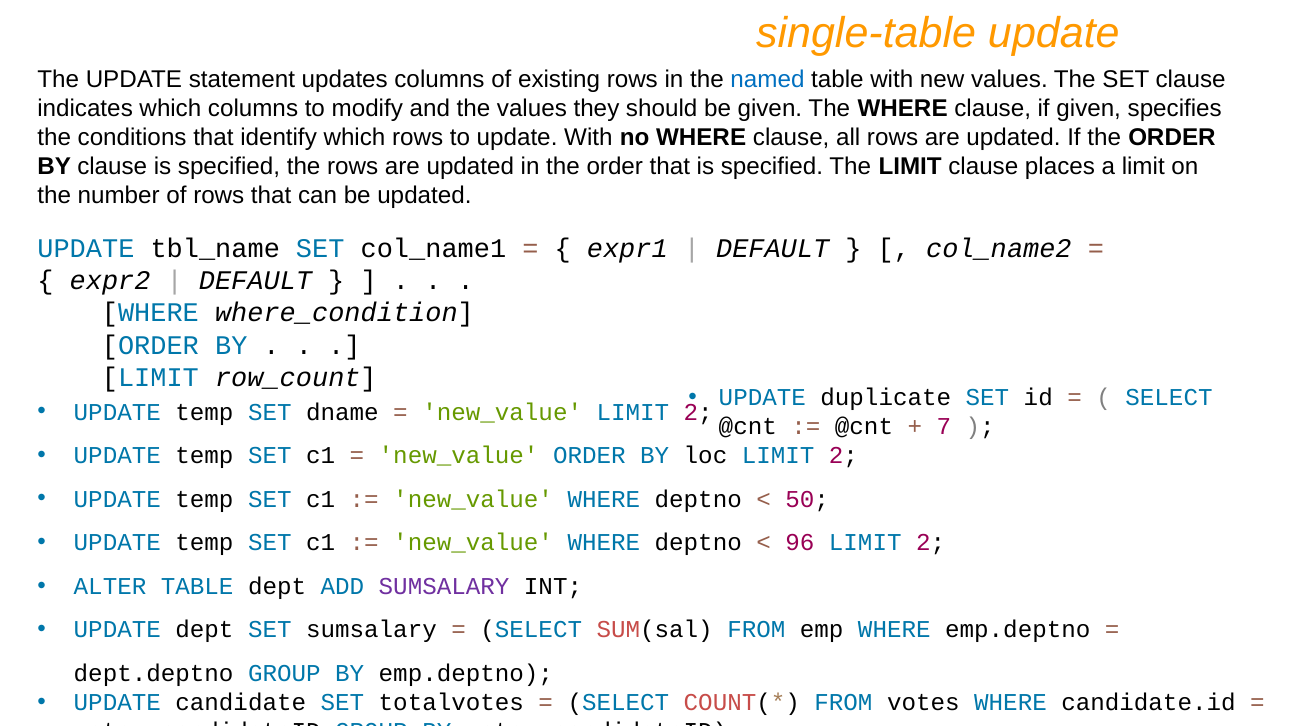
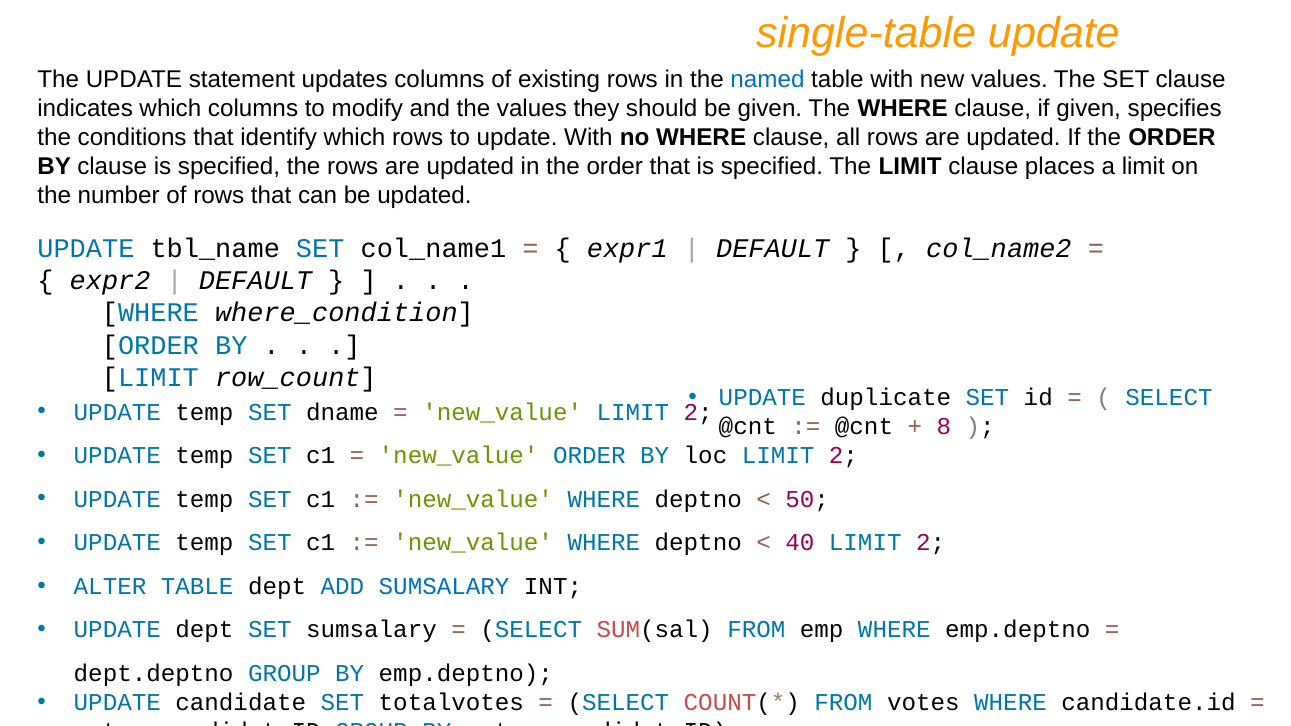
7: 7 -> 8
96: 96 -> 40
SUMSALARY at (444, 587) colour: purple -> blue
